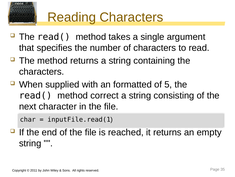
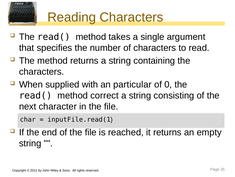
formatted: formatted -> particular
5: 5 -> 0
